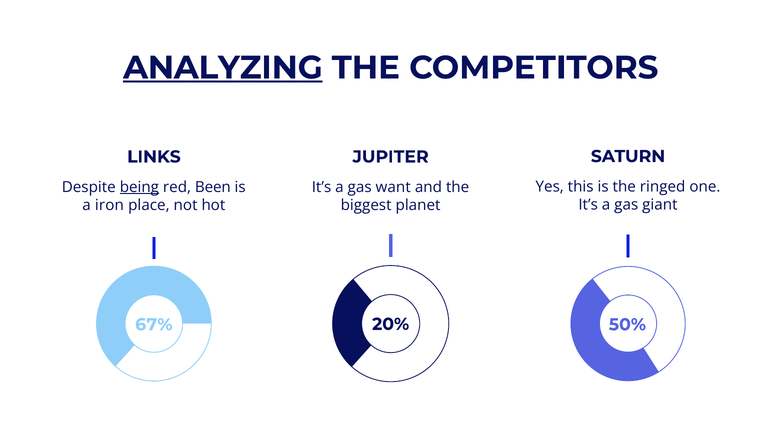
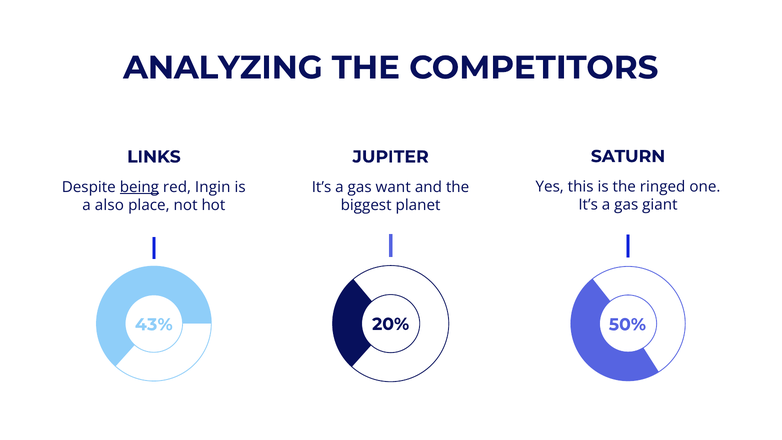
ANALYZING underline: present -> none
Been: Been -> Ingin
iron: iron -> also
67%: 67% -> 43%
